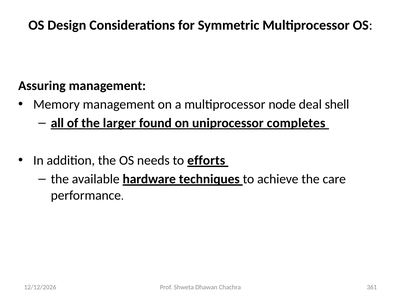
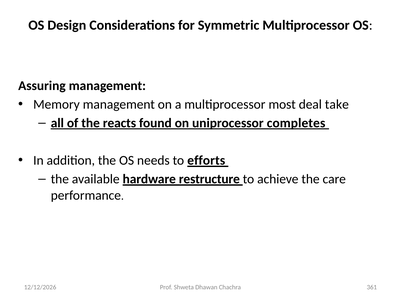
node: node -> most
shell: shell -> take
larger: larger -> reacts
techniques: techniques -> restructure
